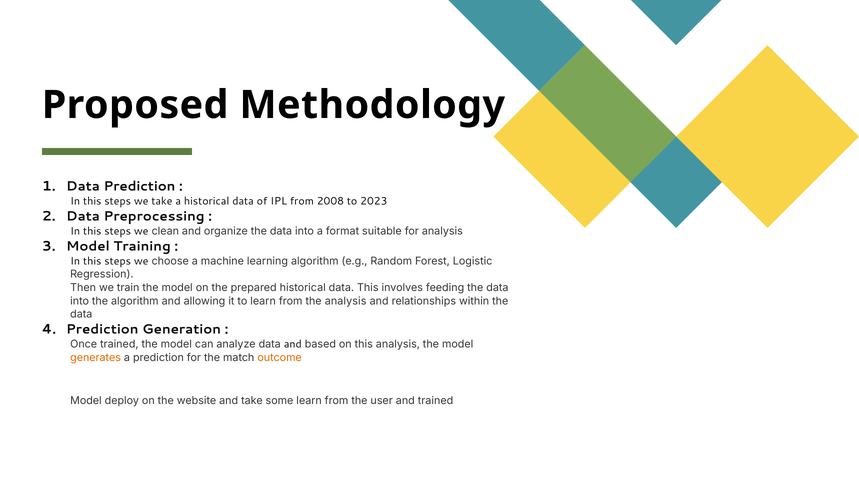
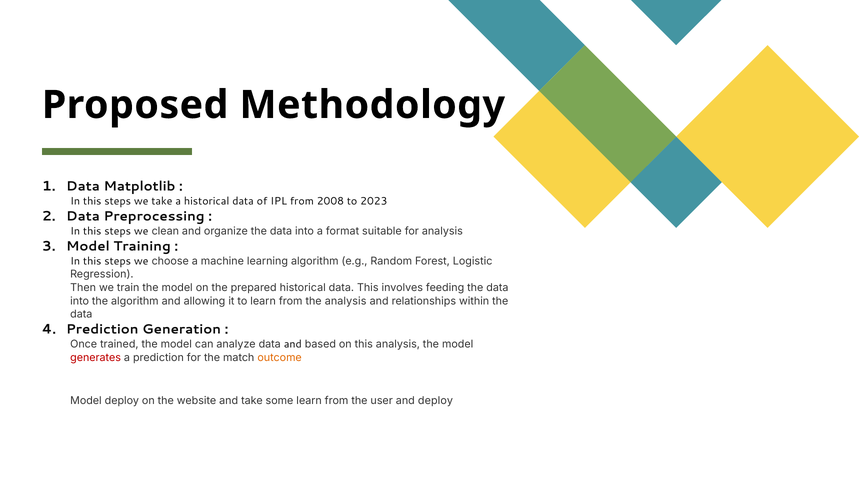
Data Prediction: Prediction -> Matplotlib
generates colour: orange -> red
and trained: trained -> deploy
